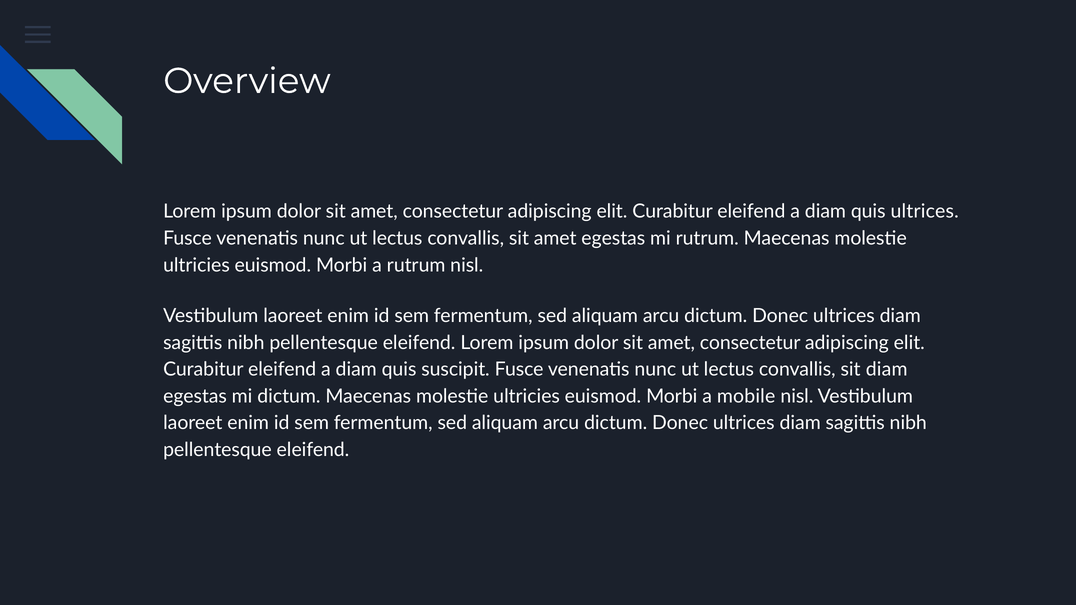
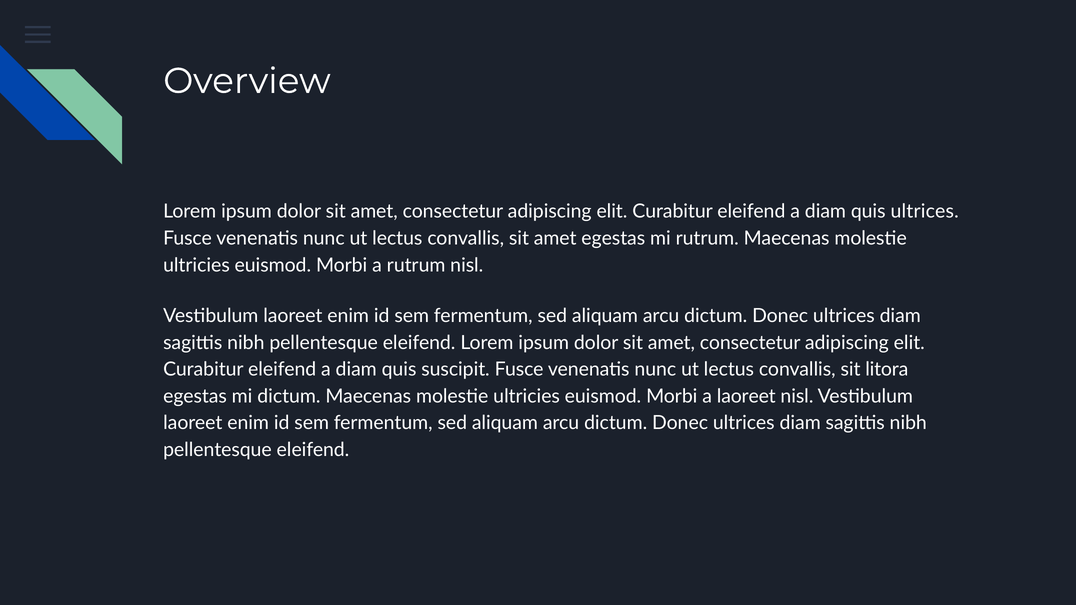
sit diam: diam -> litora
a mobile: mobile -> laoreet
